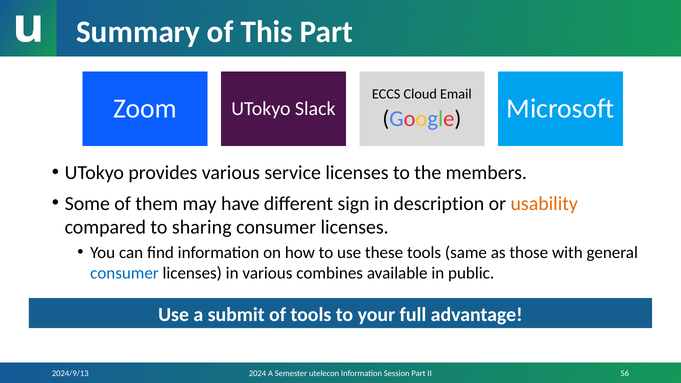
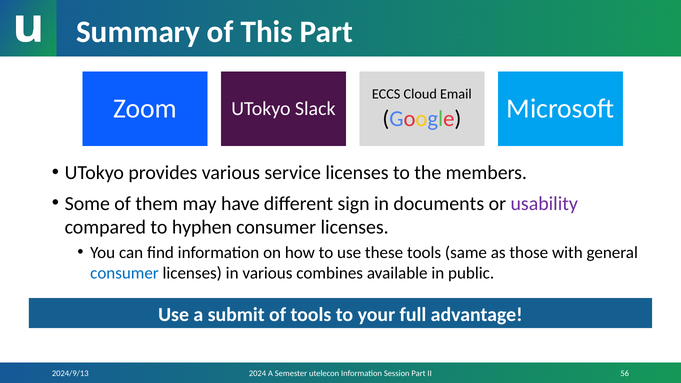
description: description -> documents
usability colour: orange -> purple
sharing: sharing -> hyphen
